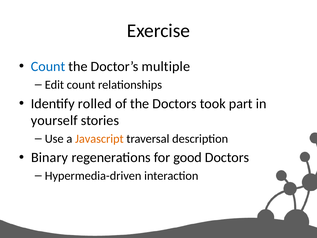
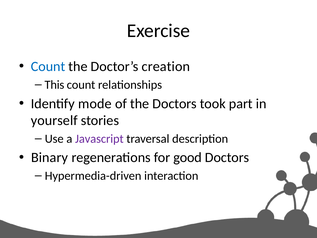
multiple: multiple -> creation
Edit: Edit -> This
rolled: rolled -> mode
Javascript colour: orange -> purple
